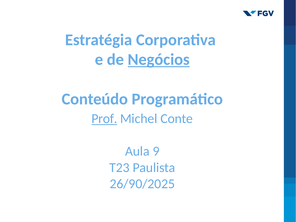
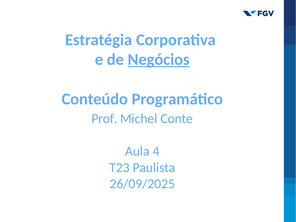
Prof underline: present -> none
9: 9 -> 4
26/90/2025: 26/90/2025 -> 26/09/2025
